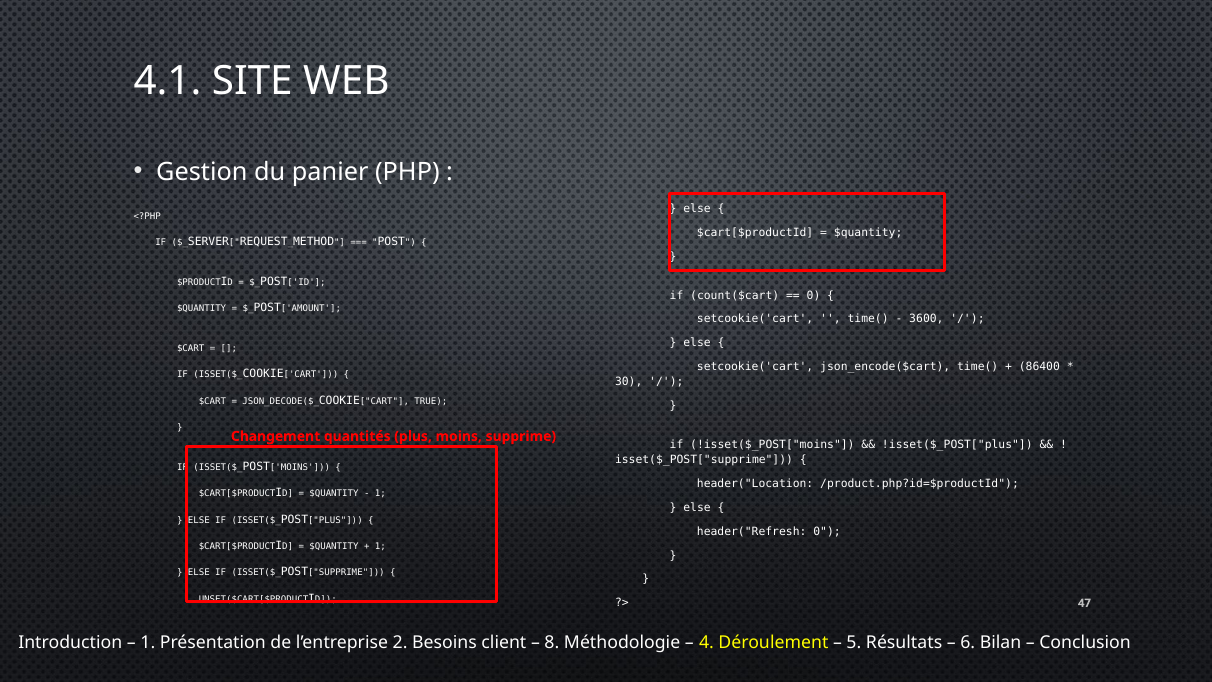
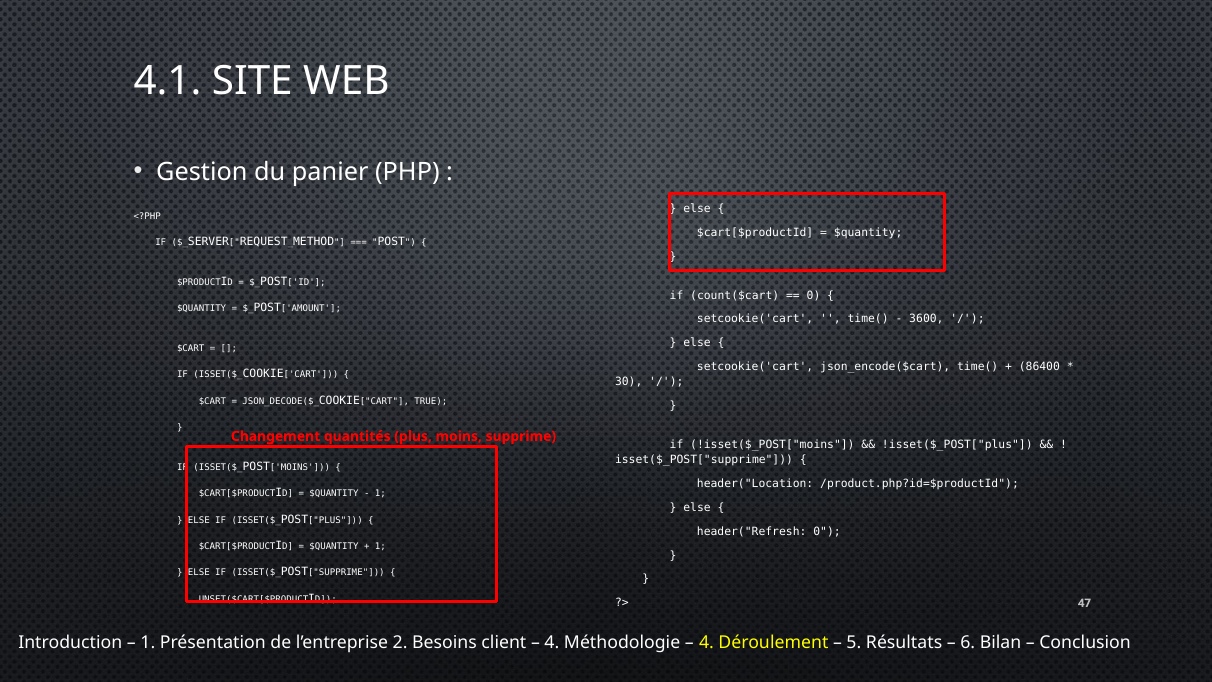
8 at (552, 643): 8 -> 4
